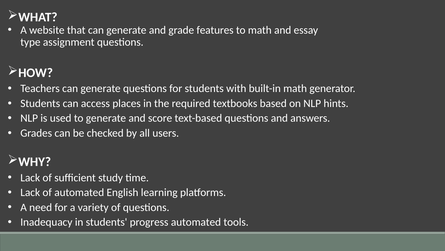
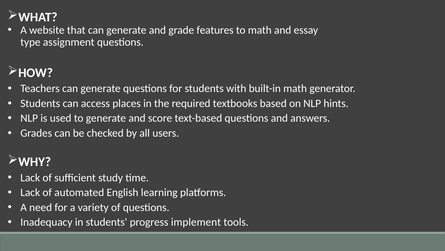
progress automated: automated -> implement
